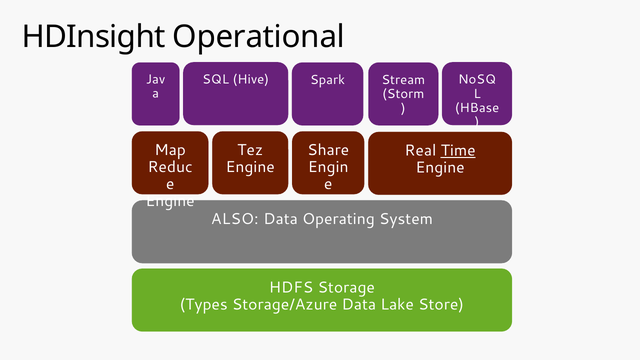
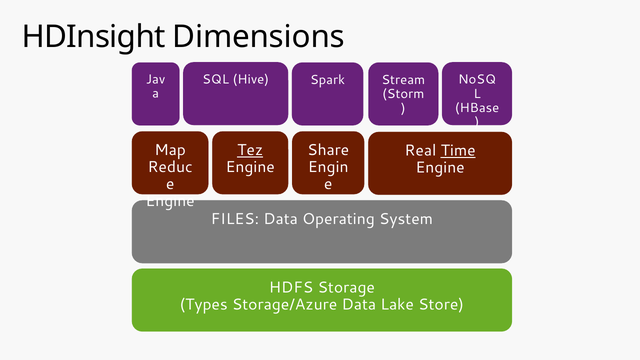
Operational: Operational -> Dimensions
Tez underline: none -> present
ALSO: ALSO -> FILES
